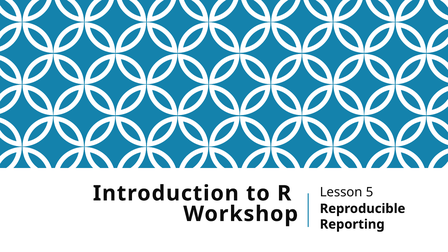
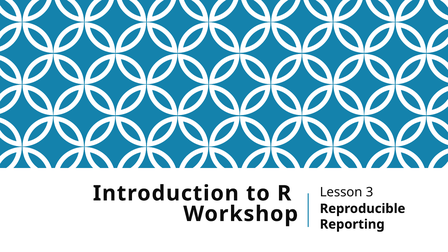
5: 5 -> 3
